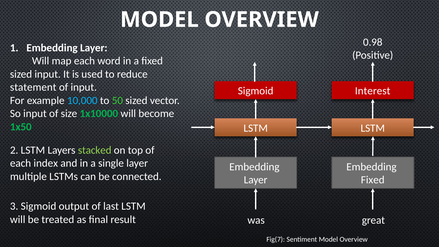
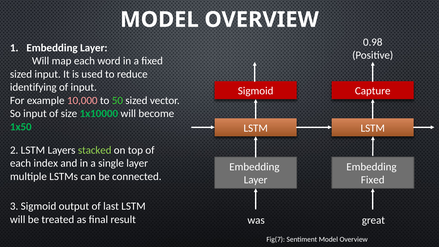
statement: statement -> identifying
Interest: Interest -> Capture
10,000 colour: light blue -> pink
